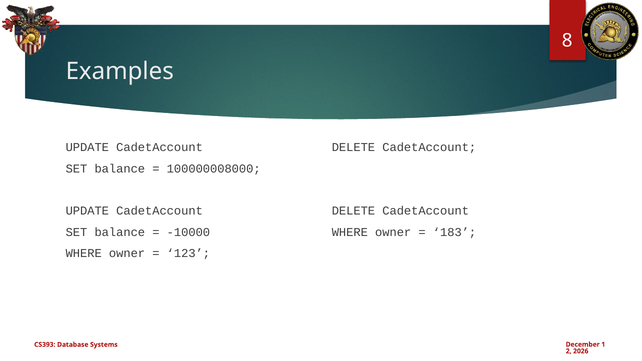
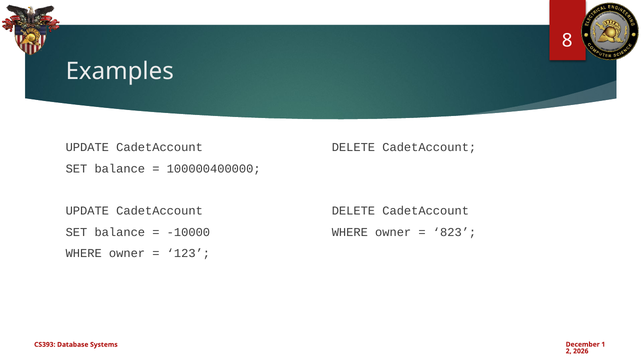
100000008000: 100000008000 -> 100000400000
183: 183 -> 823
